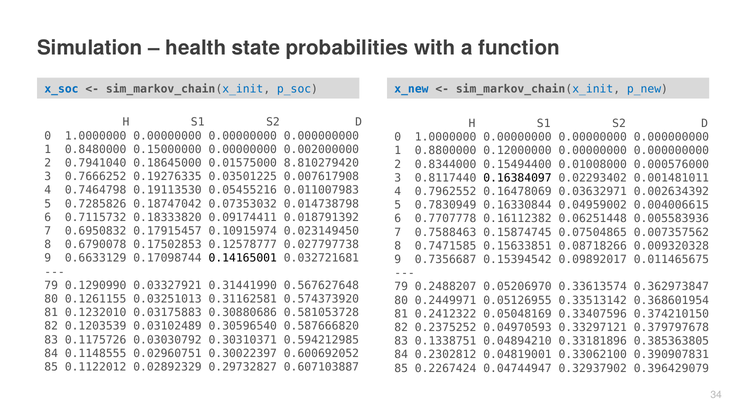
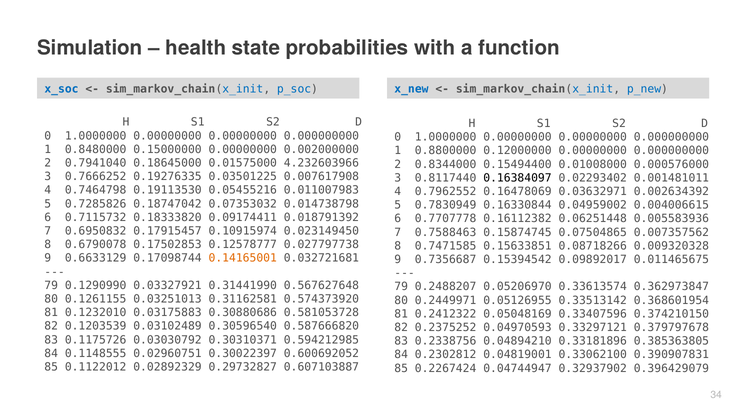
8.810279420: 8.810279420 -> 4.232603966
0.14165001 colour: black -> orange
0.1338751: 0.1338751 -> 0.2338756
